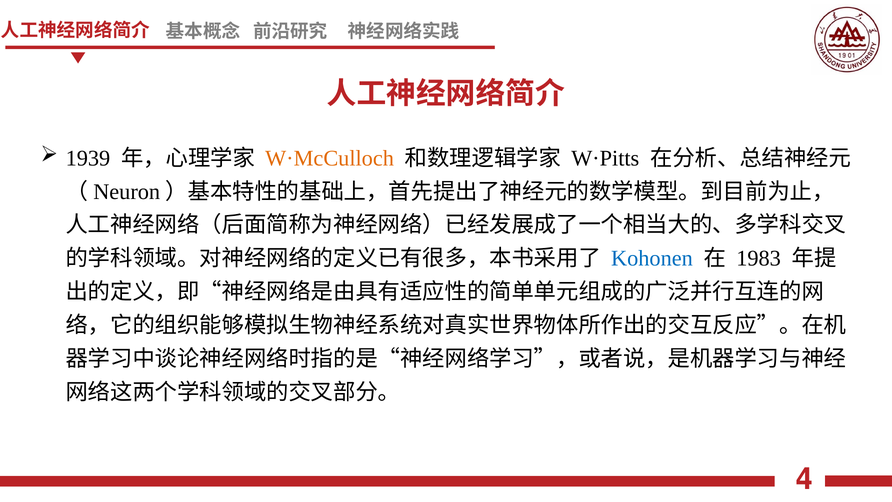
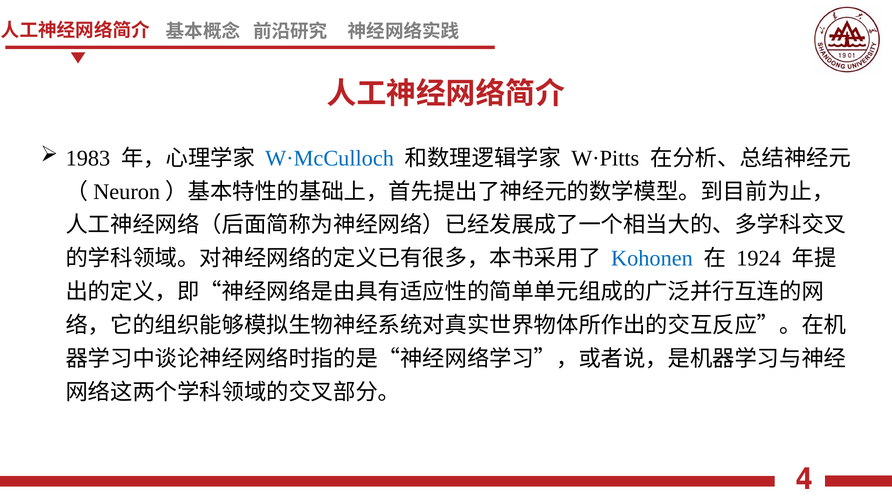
1939: 1939 -> 1983
W·McCulloch colour: orange -> blue
1983: 1983 -> 1924
